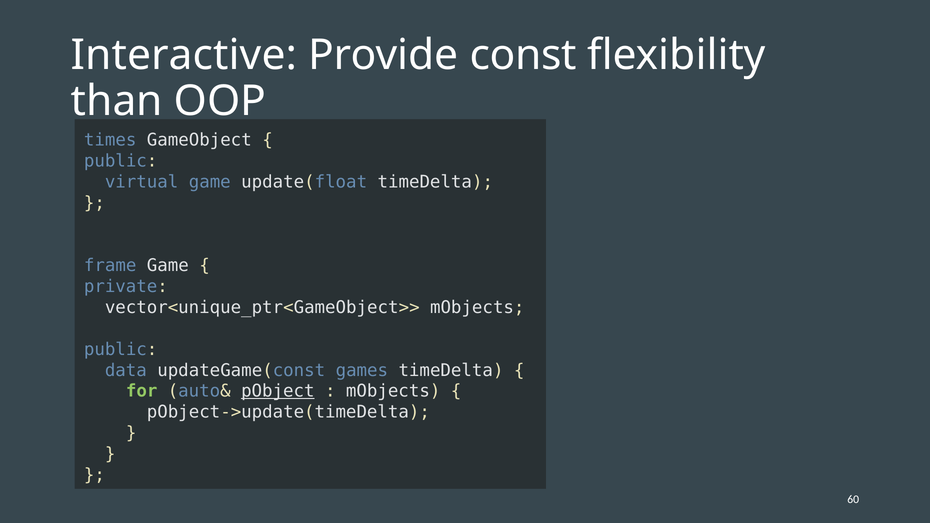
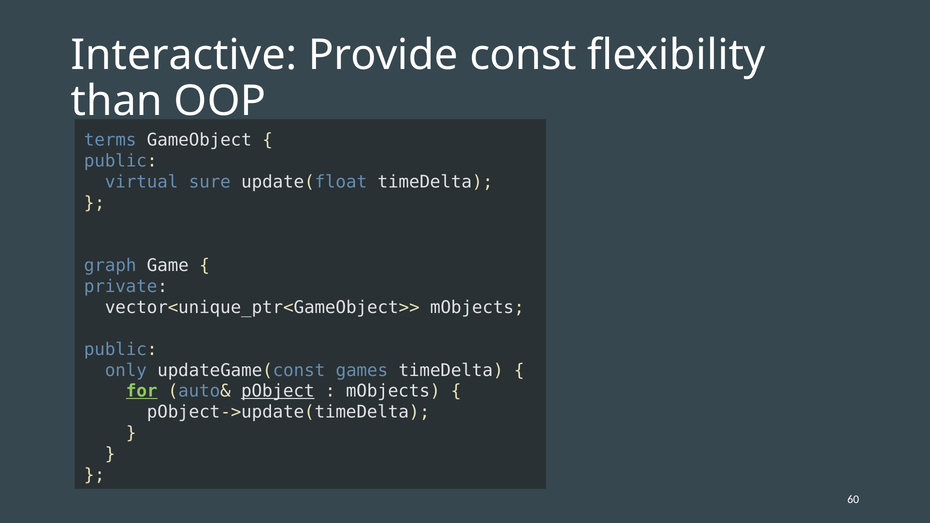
times: times -> terms
virtual game: game -> sure
frame: frame -> graph
data: data -> only
for underline: none -> present
